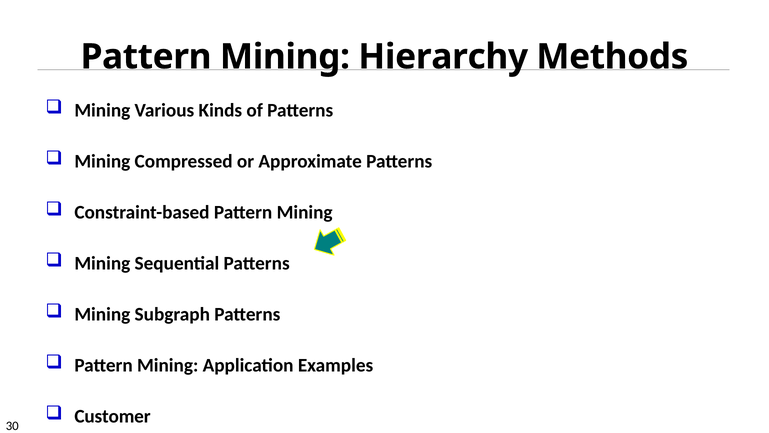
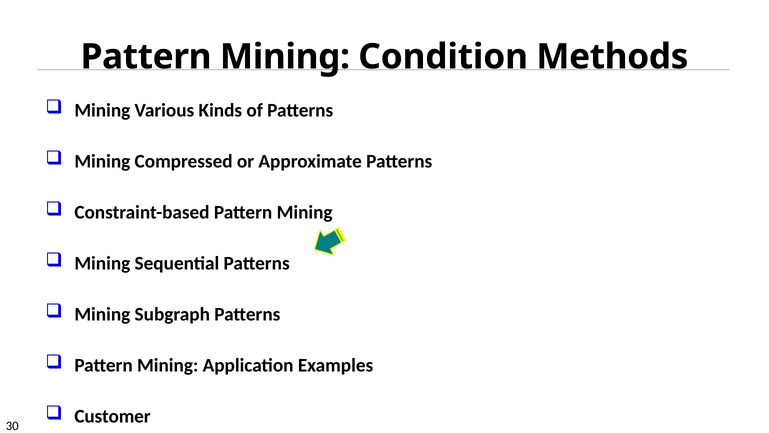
Hierarchy: Hierarchy -> Condition
